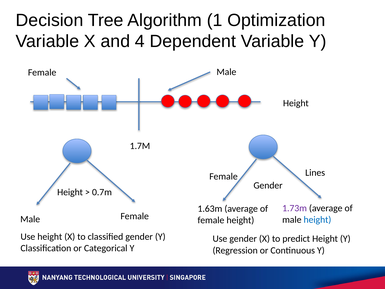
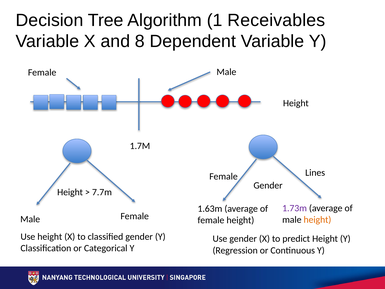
Optimization: Optimization -> Receivables
4: 4 -> 8
0.7m: 0.7m -> 7.7m
height at (317, 219) colour: blue -> orange
